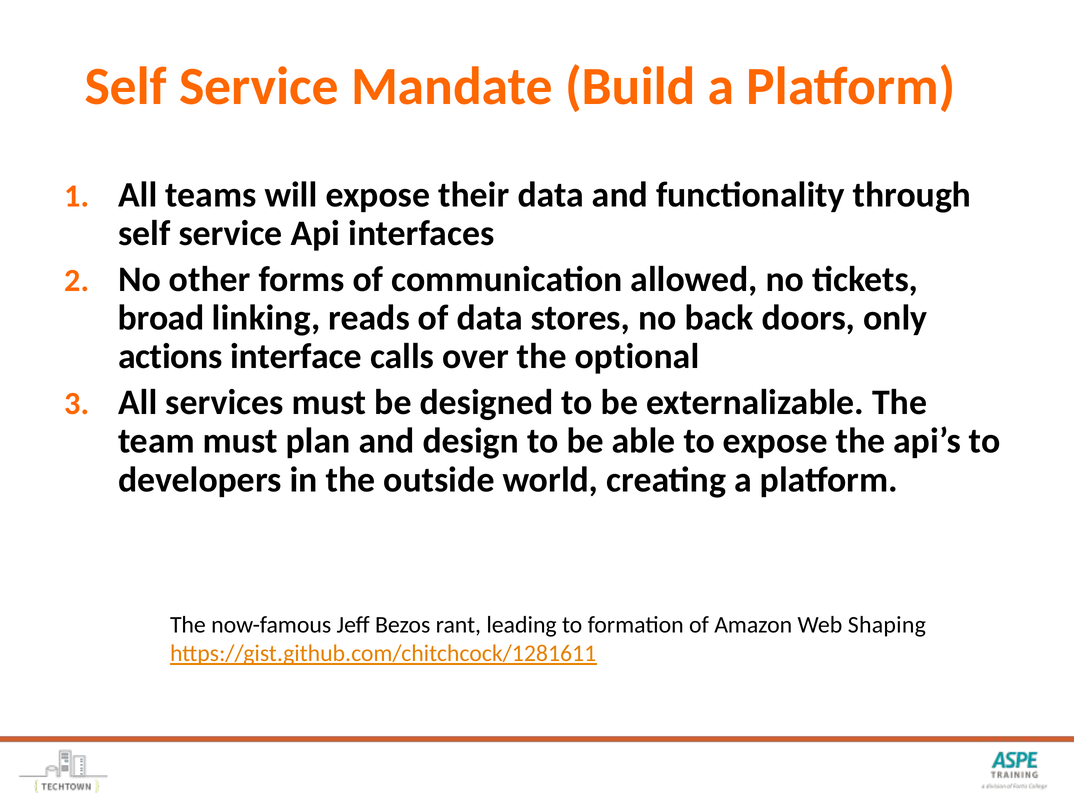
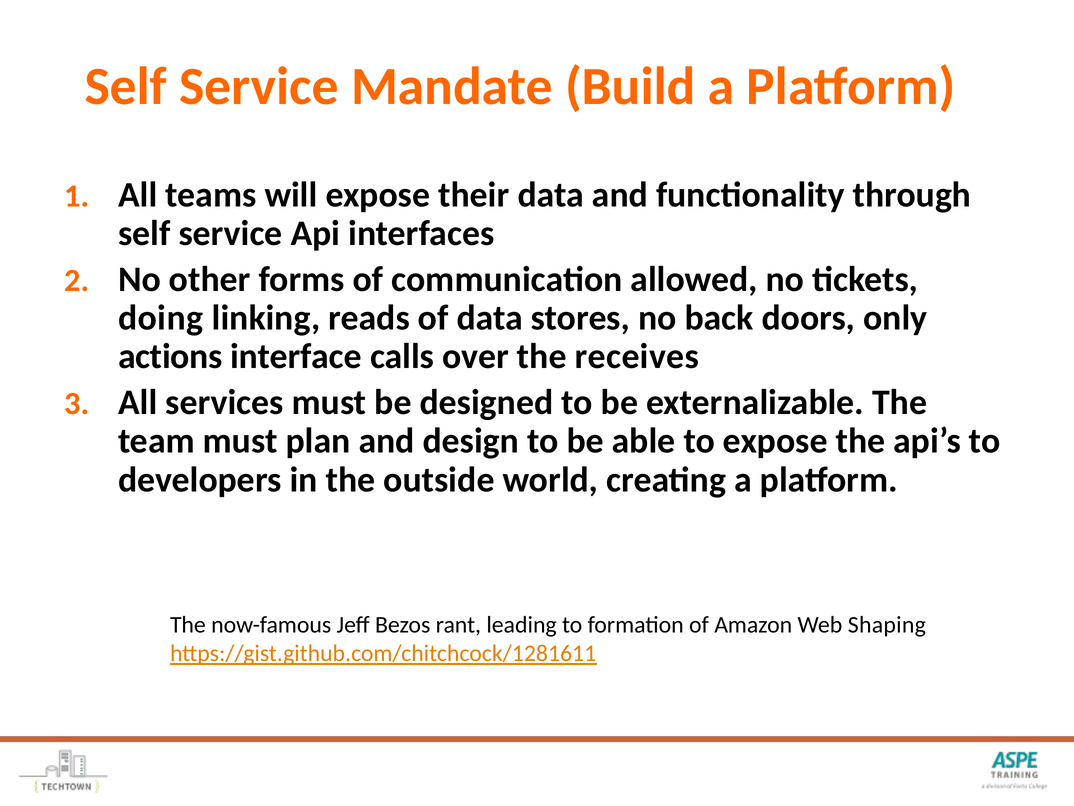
broad: broad -> doing
optional: optional -> receives
